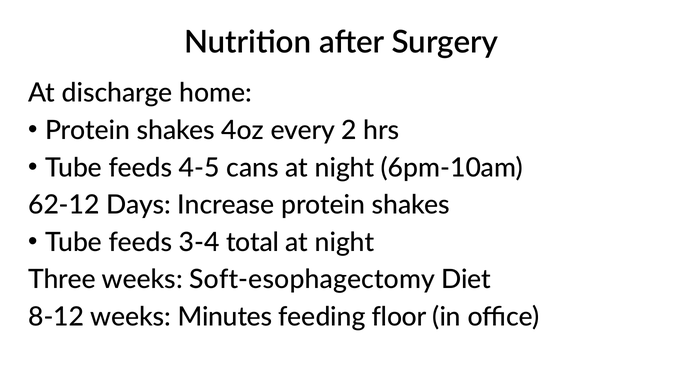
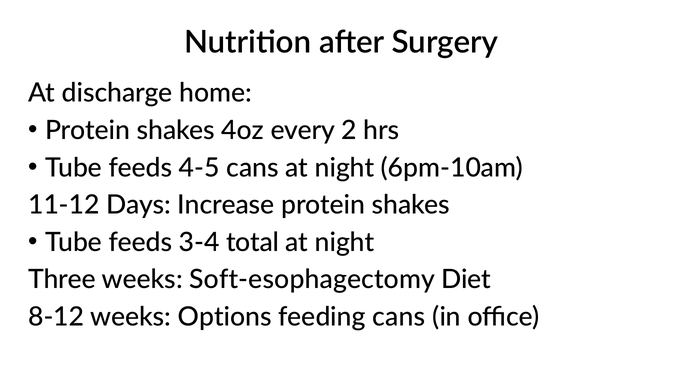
62-12: 62-12 -> 11-12
Minutes: Minutes -> Options
feeding floor: floor -> cans
